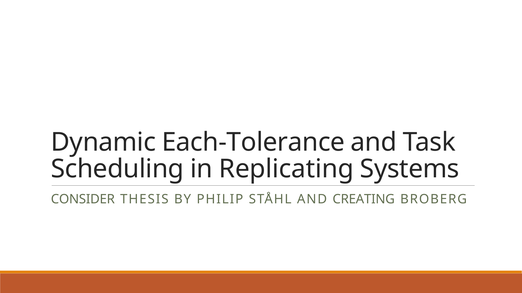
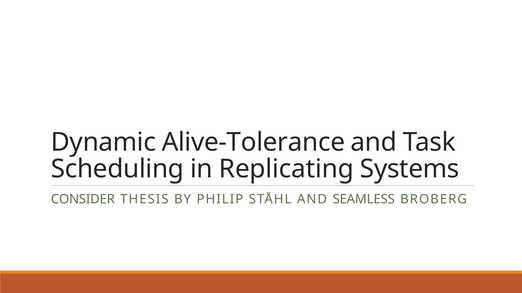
Each-Tolerance: Each-Tolerance -> Alive-Tolerance
CREATING: CREATING -> SEAMLESS
